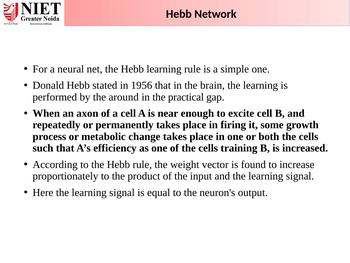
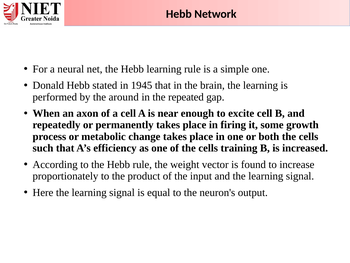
1956: 1956 -> 1945
practical: practical -> repeated
